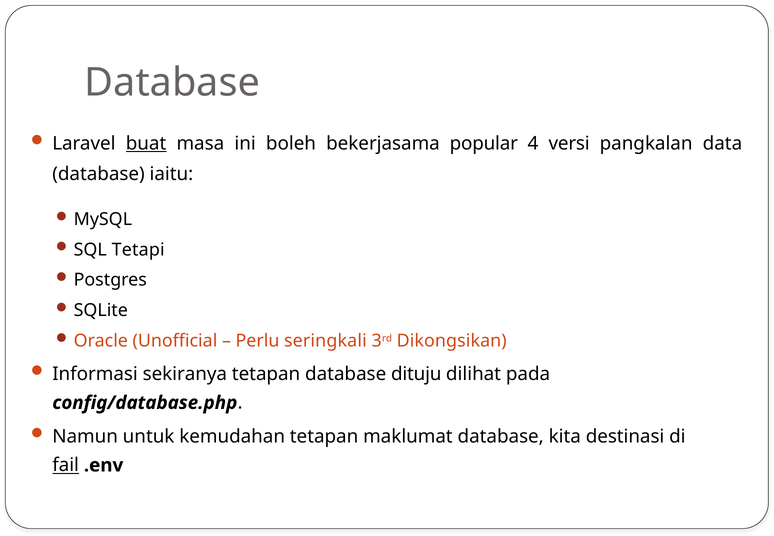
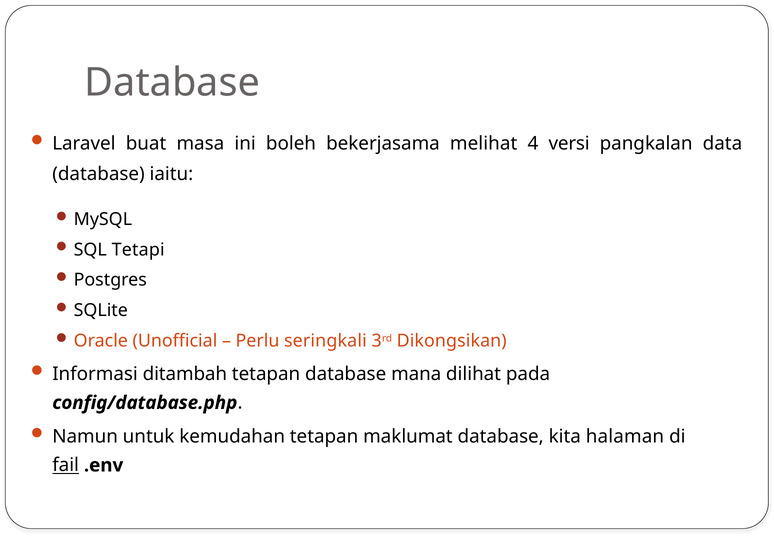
buat underline: present -> none
popular: popular -> melihat
sekiranya: sekiranya -> ditambah
dituju: dituju -> mana
destinasi: destinasi -> halaman
